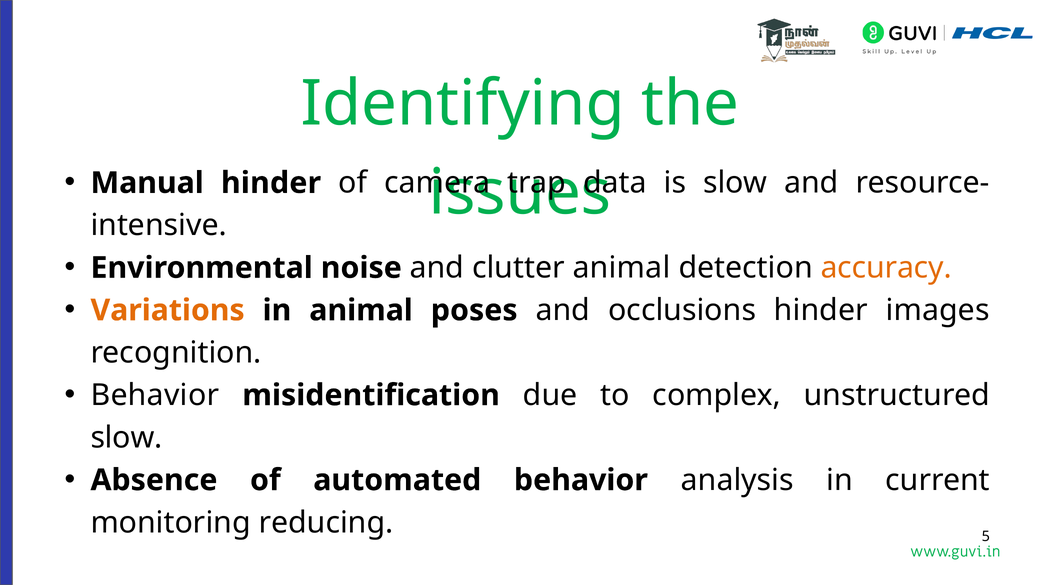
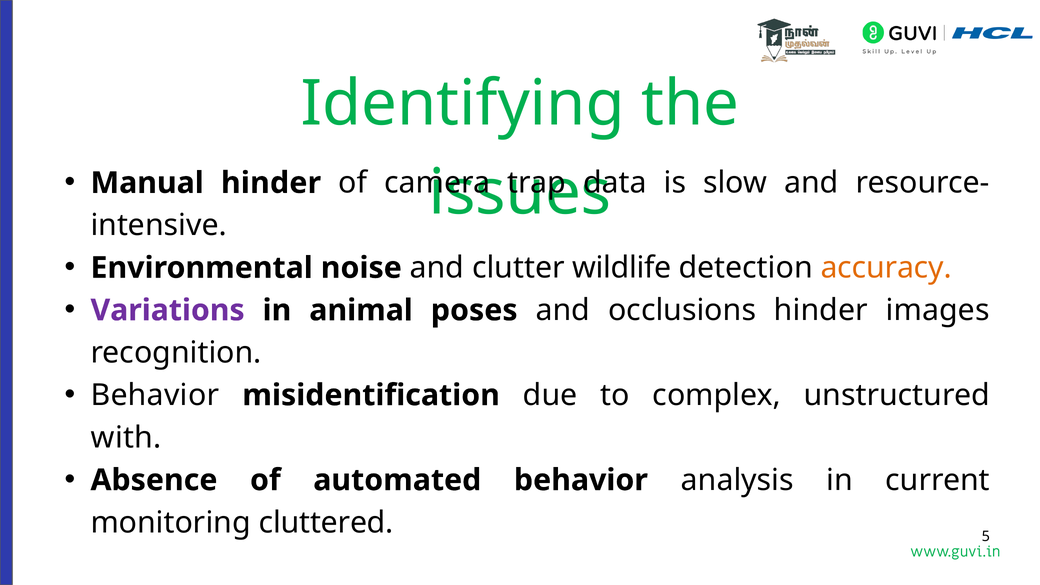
clutter animal: animal -> wildlife
Variations colour: orange -> purple
slow at (126, 438): slow -> with
reducing: reducing -> cluttered
